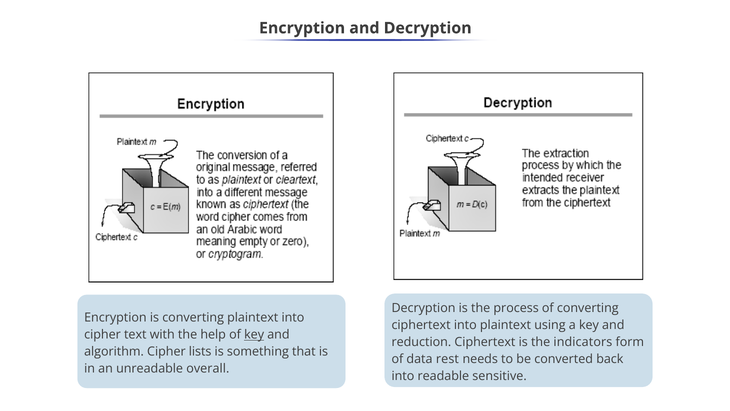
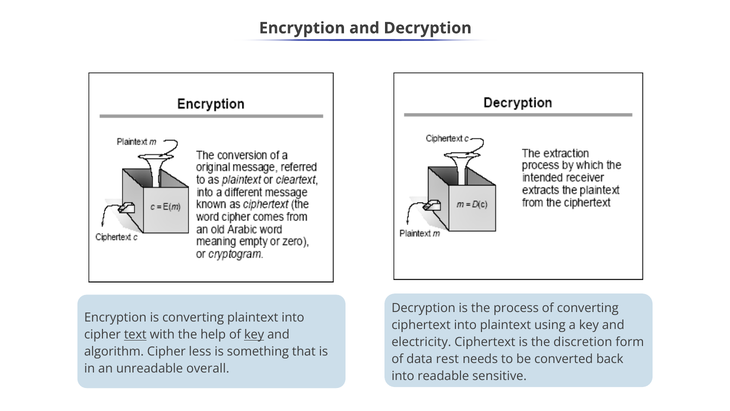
text underline: none -> present
reduction: reduction -> electricity
indicators: indicators -> discretion
lists: lists -> less
